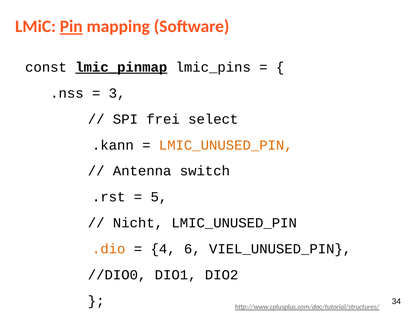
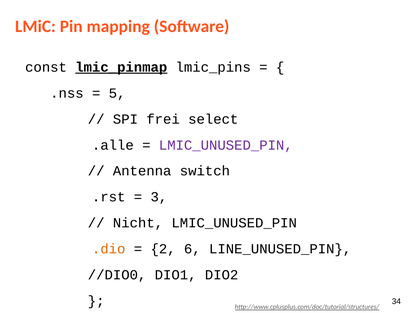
Pin underline: present -> none
3: 3 -> 5
.kann: .kann -> .alle
LMIC_UNUSED_PIN at (226, 145) colour: orange -> purple
5: 5 -> 3
4: 4 -> 2
VIEL_UNUSED_PIN: VIEL_UNUSED_PIN -> LINE_UNUSED_PIN
